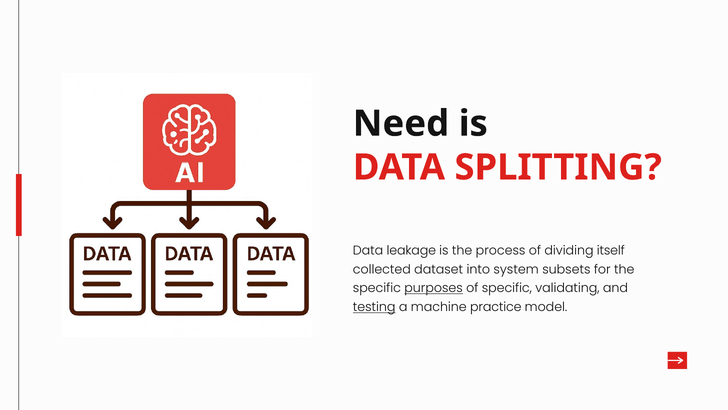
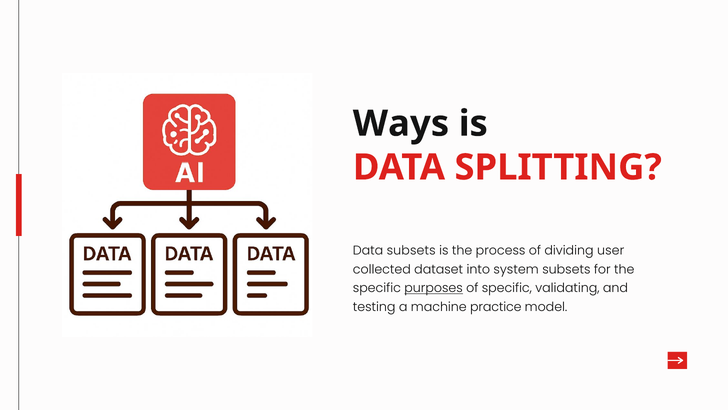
Need: Need -> Ways
Data leakage: leakage -> subsets
itself: itself -> user
testing underline: present -> none
